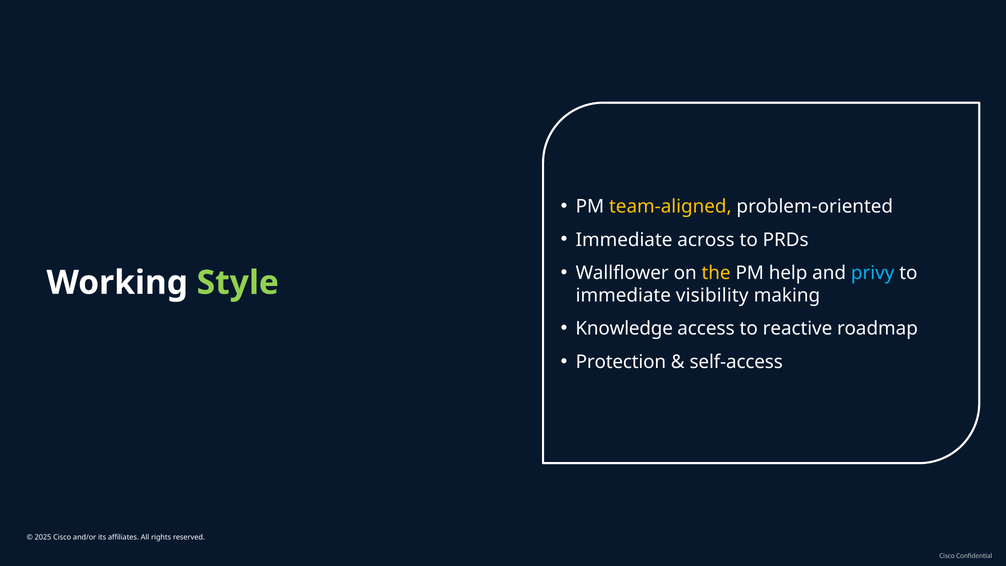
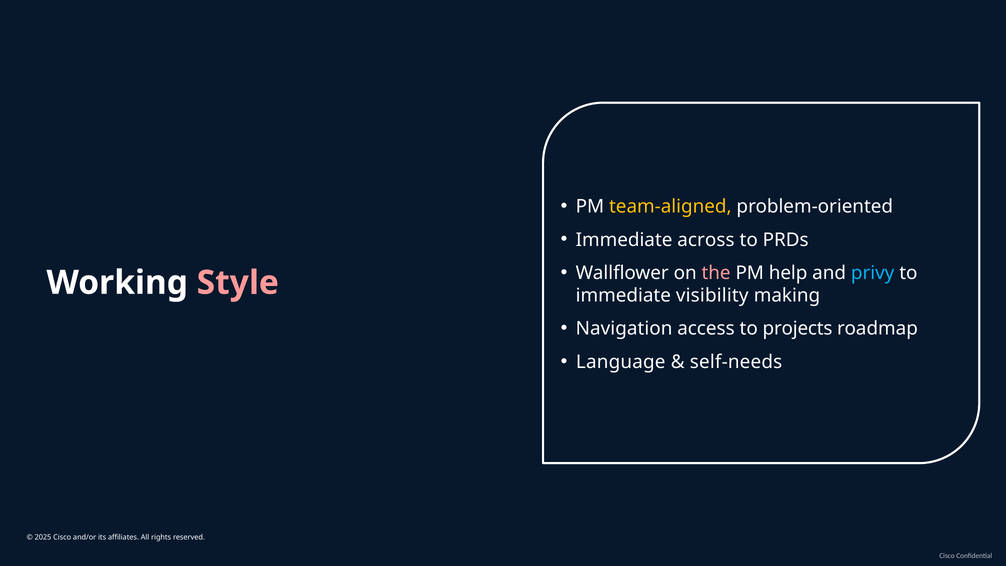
the colour: yellow -> pink
Style colour: light green -> pink
Knowledge: Knowledge -> Navigation
reactive: reactive -> projects
Protection: Protection -> Language
self-access: self-access -> self-needs
